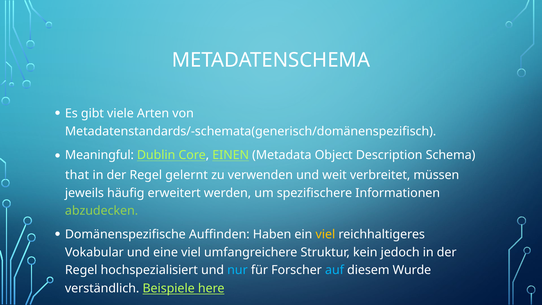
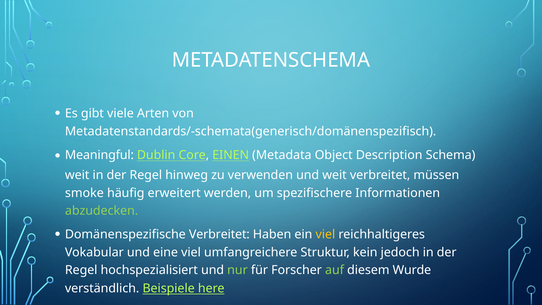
that at (77, 175): that -> weit
gelernt: gelernt -> hinweg
jeweils: jeweils -> smoke
Domänenspezifische Auffinden: Auffinden -> Verbreitet
nur colour: light blue -> light green
auf colour: light blue -> light green
